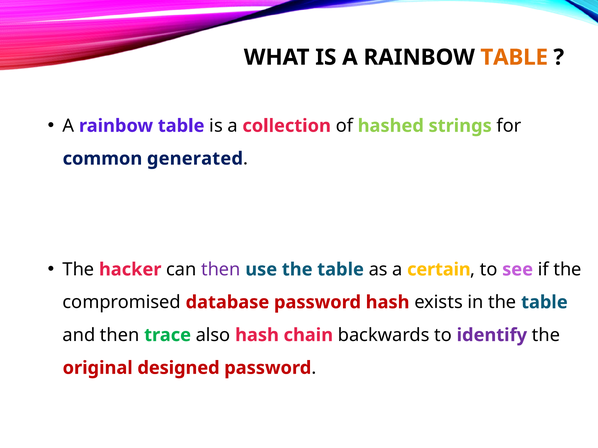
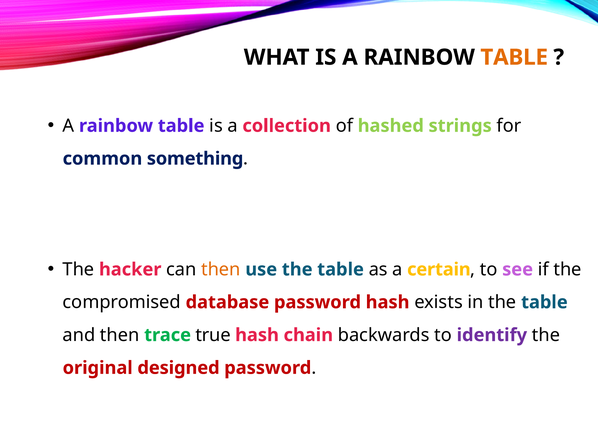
generated: generated -> something
then at (221, 270) colour: purple -> orange
also: also -> true
